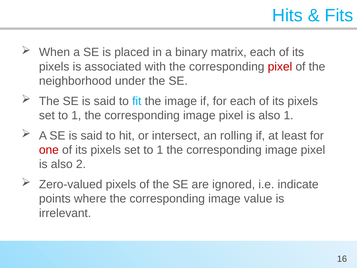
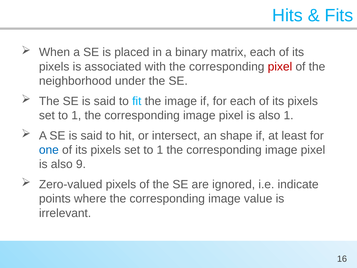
rolling: rolling -> shape
one colour: red -> blue
2: 2 -> 9
